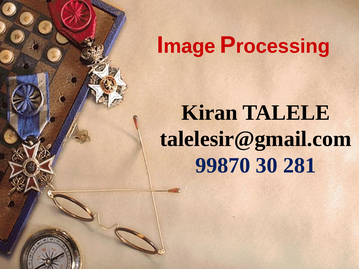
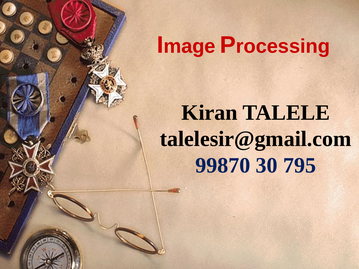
281: 281 -> 795
